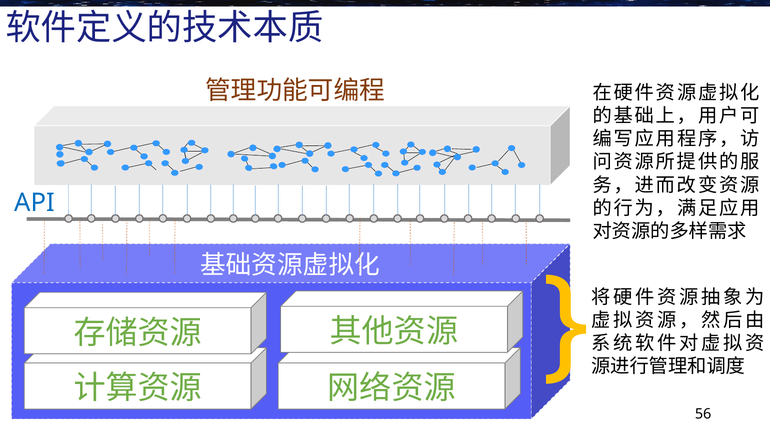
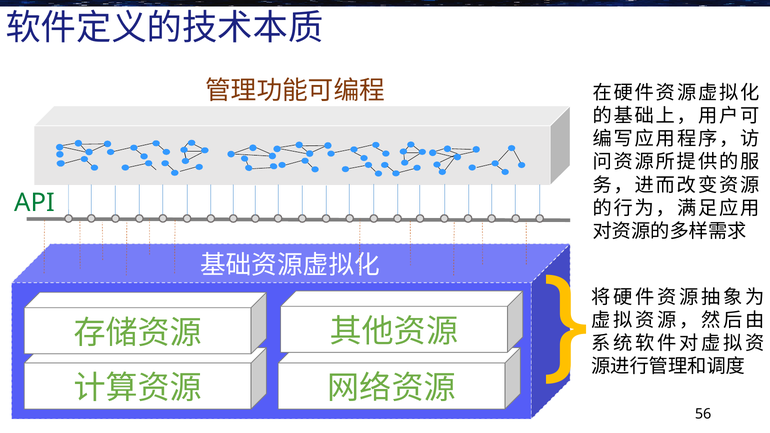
API colour: blue -> green
